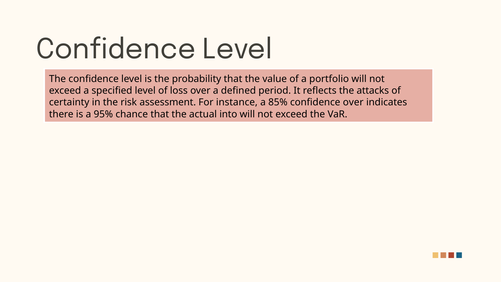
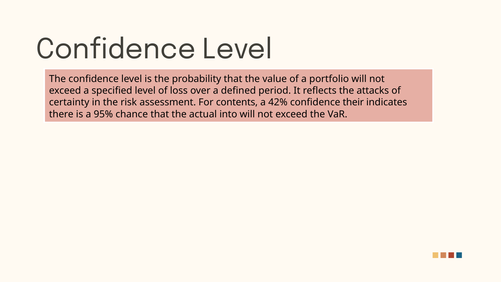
instance: instance -> contents
85%: 85% -> 42%
confidence over: over -> their
